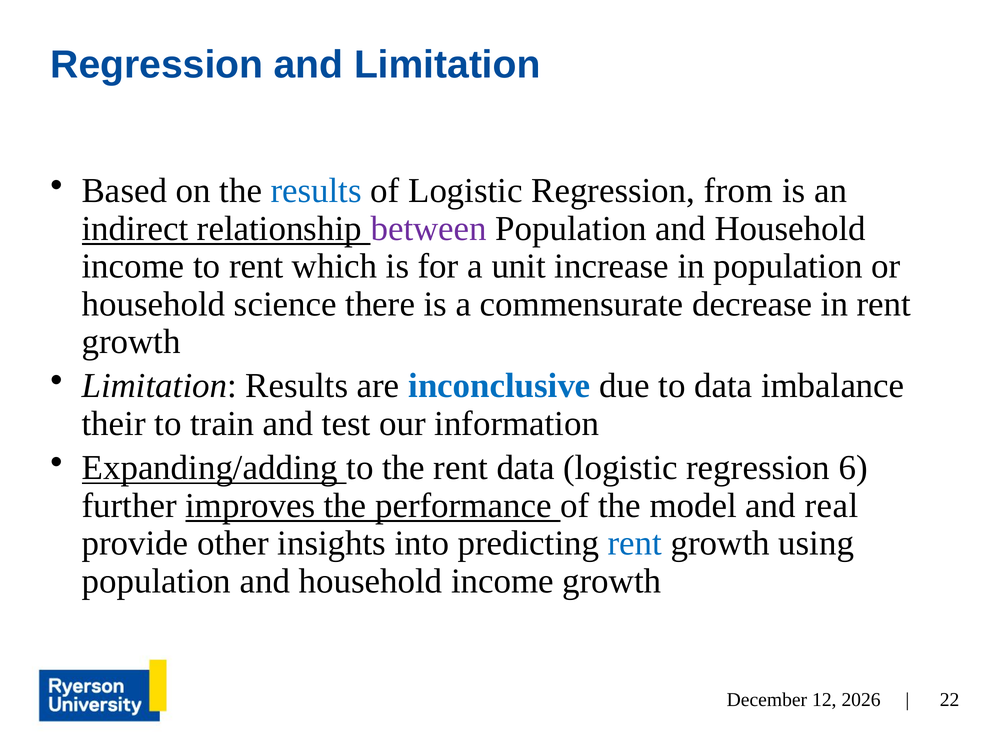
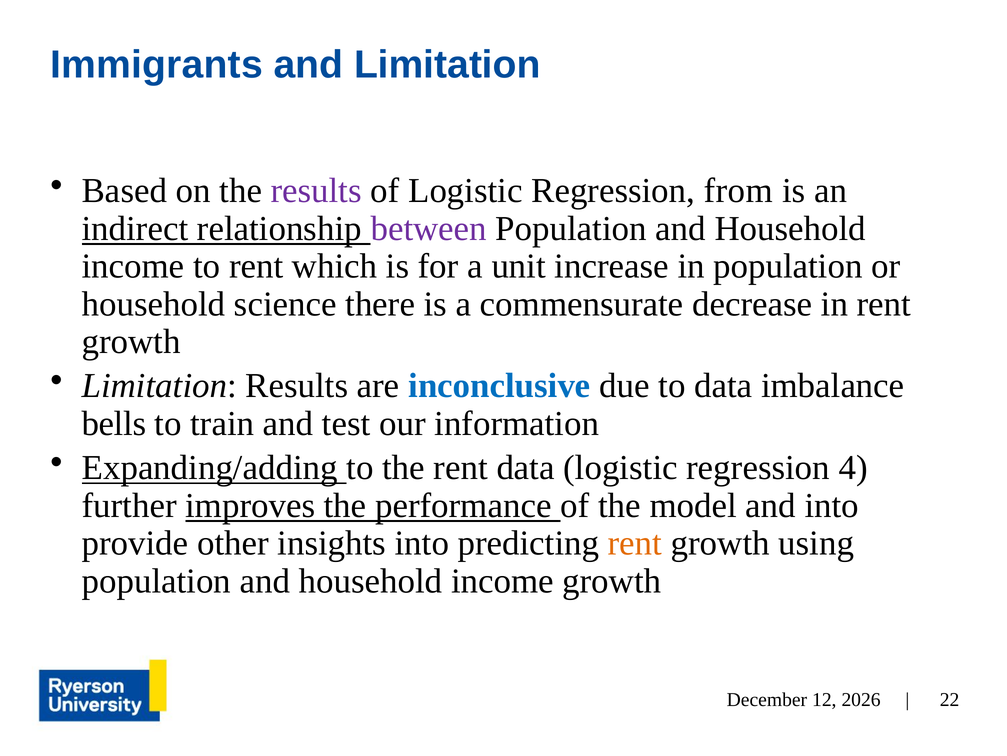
Regression at (157, 65): Regression -> Immigrants
results at (316, 191) colour: blue -> purple
their: their -> bells
6: 6 -> 4
and real: real -> into
rent at (635, 543) colour: blue -> orange
